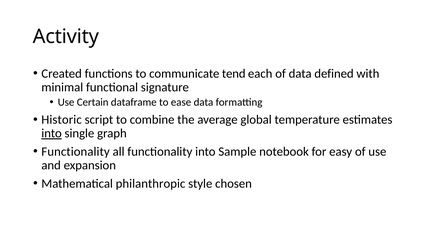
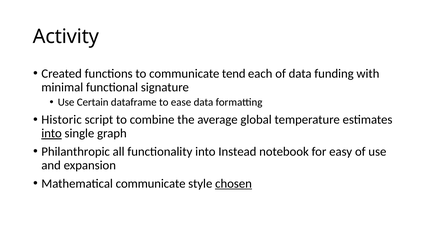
defined: defined -> funding
Functionality at (76, 152): Functionality -> Philanthropic
Sample: Sample -> Instead
Mathematical philanthropic: philanthropic -> communicate
chosen underline: none -> present
